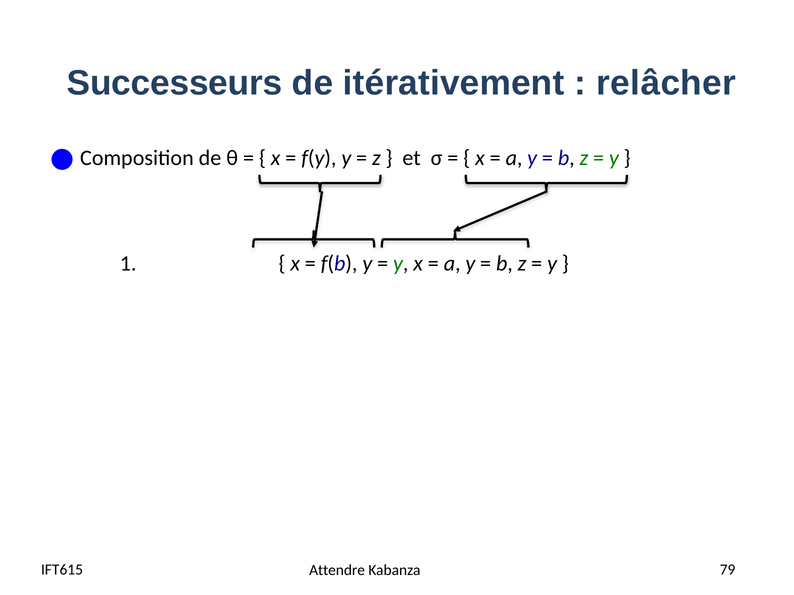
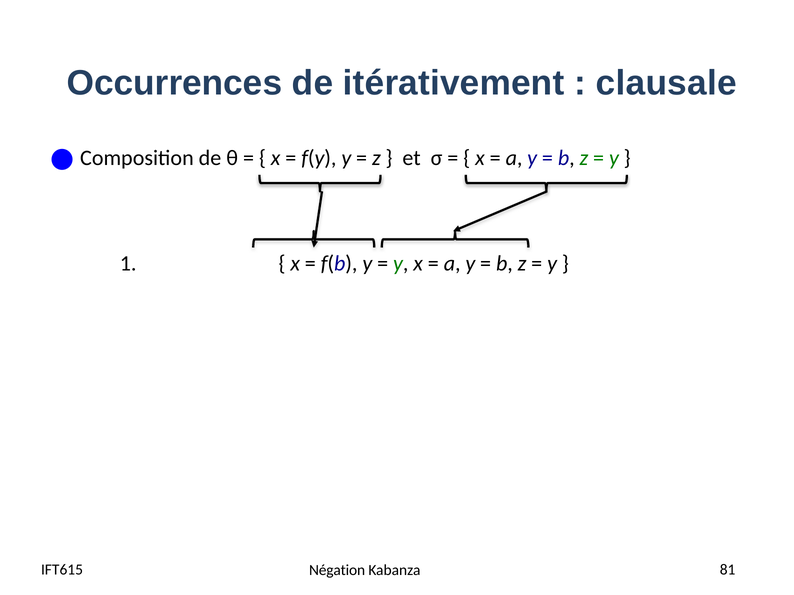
Successeurs: Successeurs -> Occurrences
relâcher: relâcher -> clausale
Attendre: Attendre -> Négation
79: 79 -> 81
